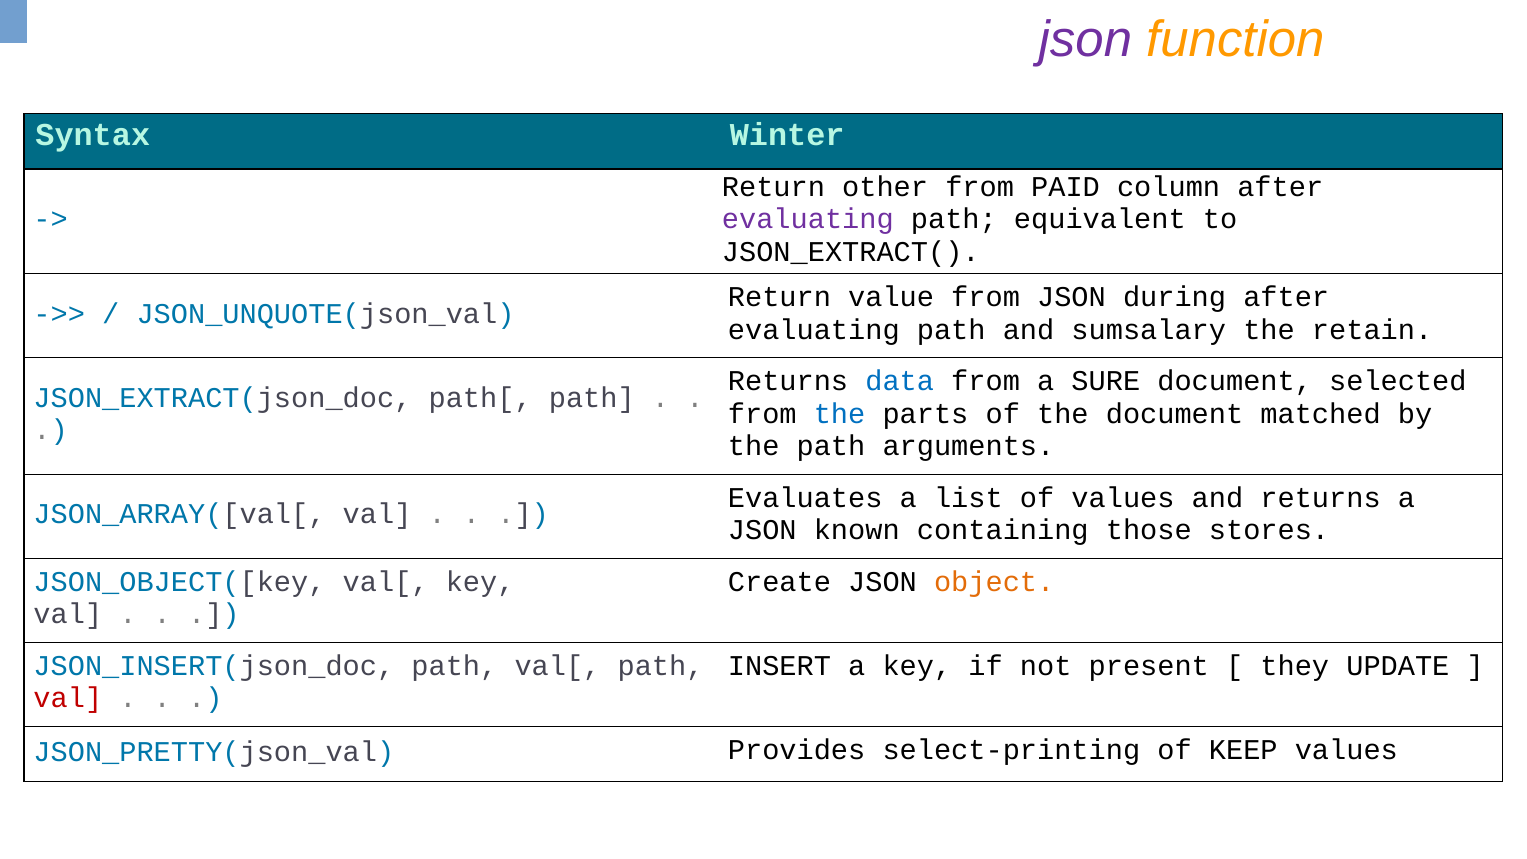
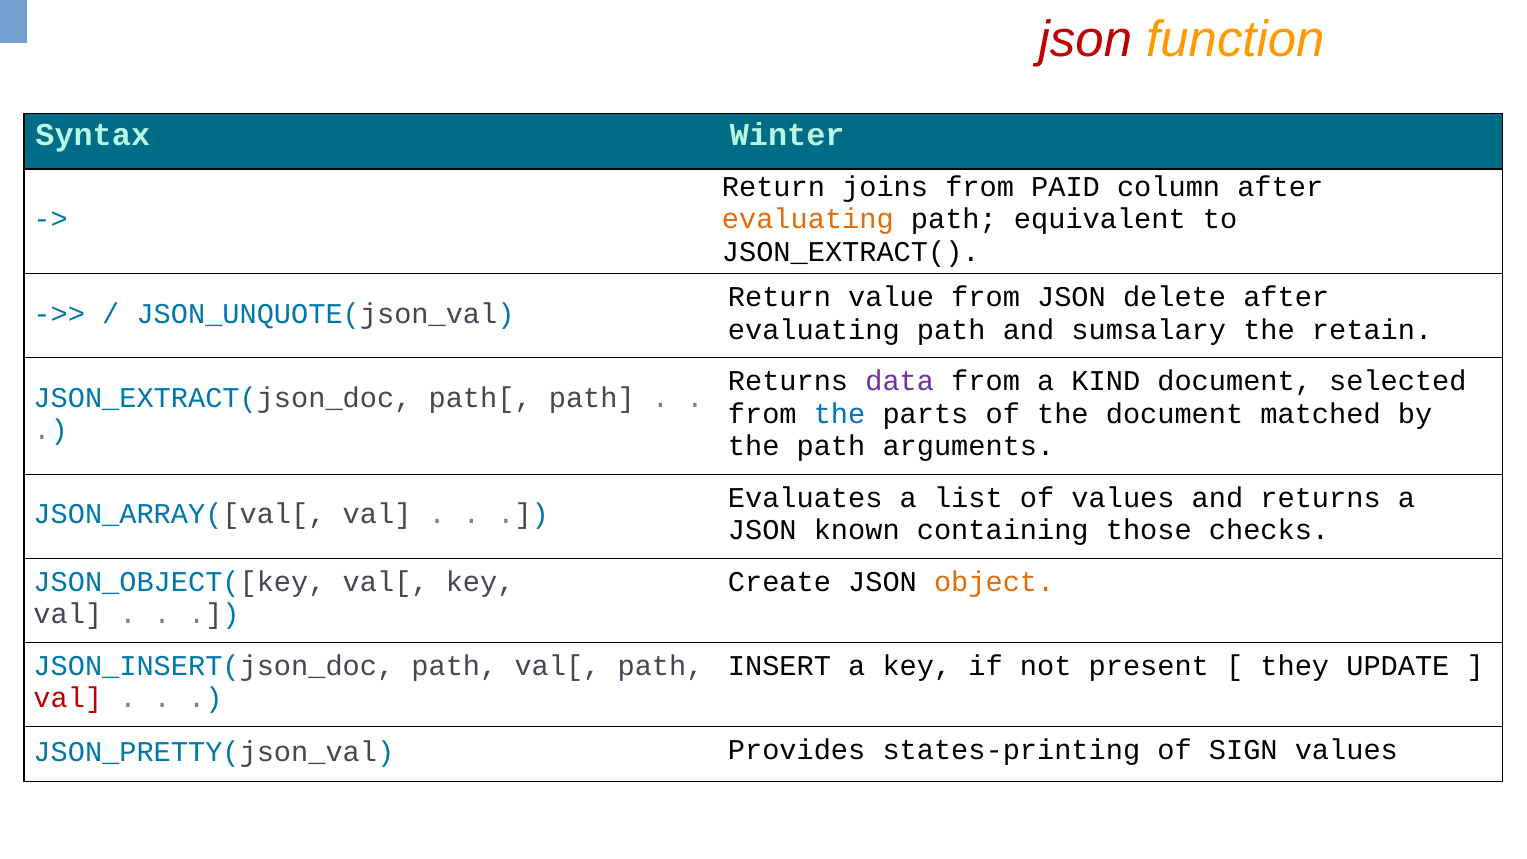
json at (1085, 40) colour: purple -> red
other: other -> joins
evaluating at (808, 219) colour: purple -> orange
during: during -> delete
data colour: blue -> purple
SURE: SURE -> KIND
stores: stores -> checks
select-printing: select-printing -> states-printing
KEEP: KEEP -> SIGN
